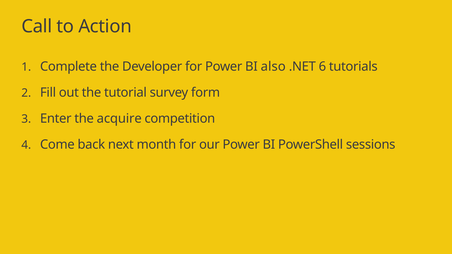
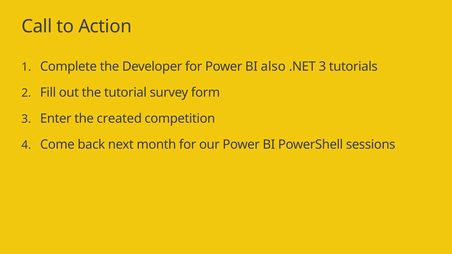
.NET 6: 6 -> 3
acquire: acquire -> created
